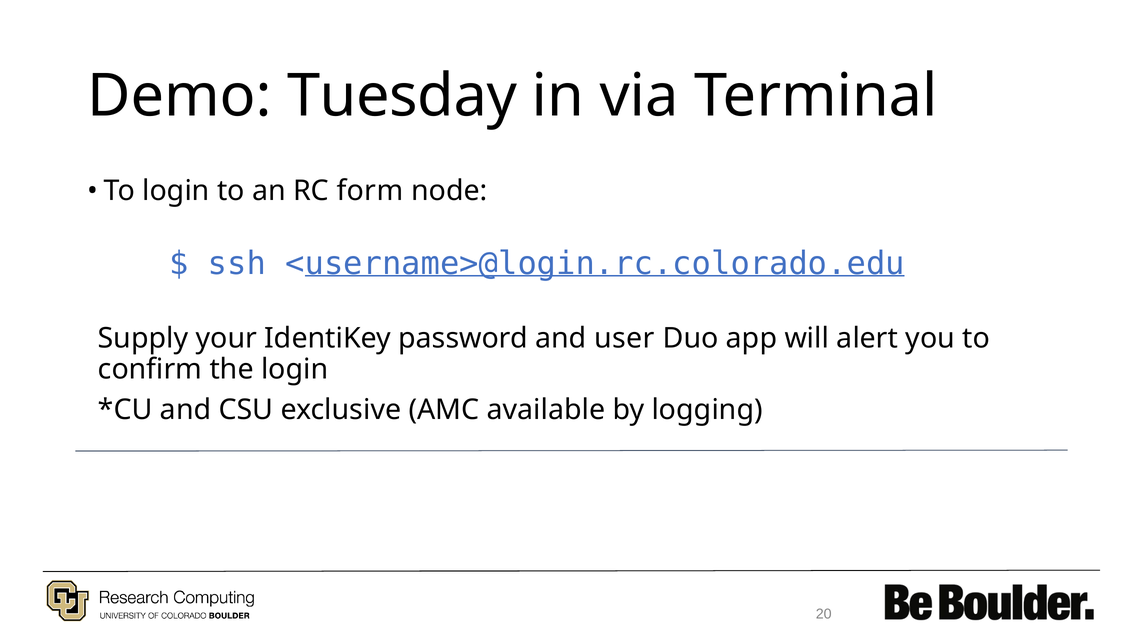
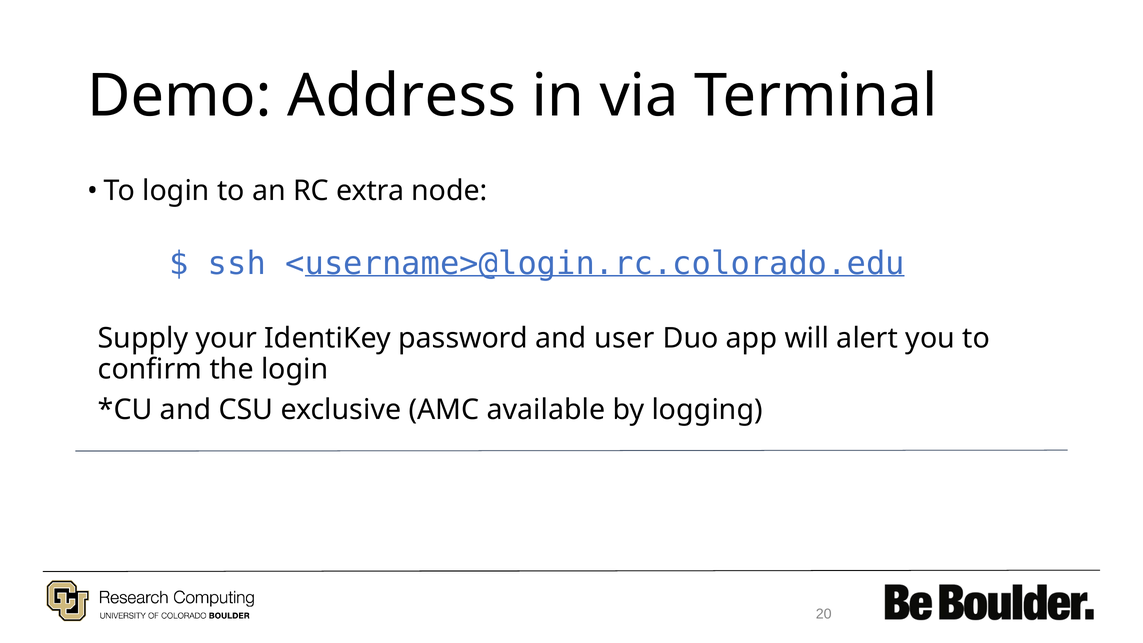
Tuesday: Tuesday -> Address
form: form -> extra
